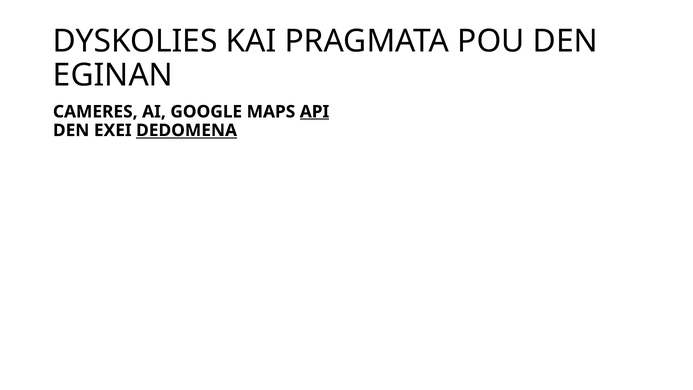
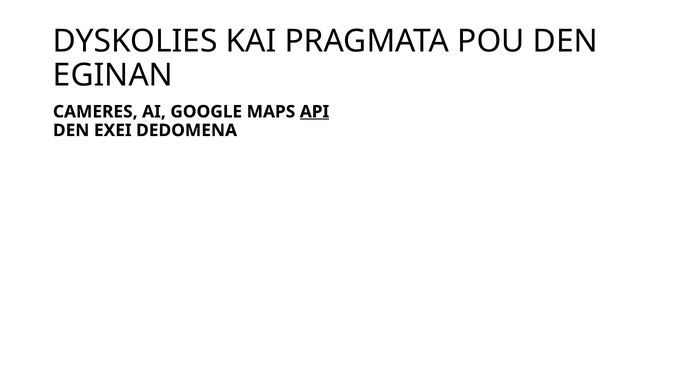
DEDOMENA underline: present -> none
